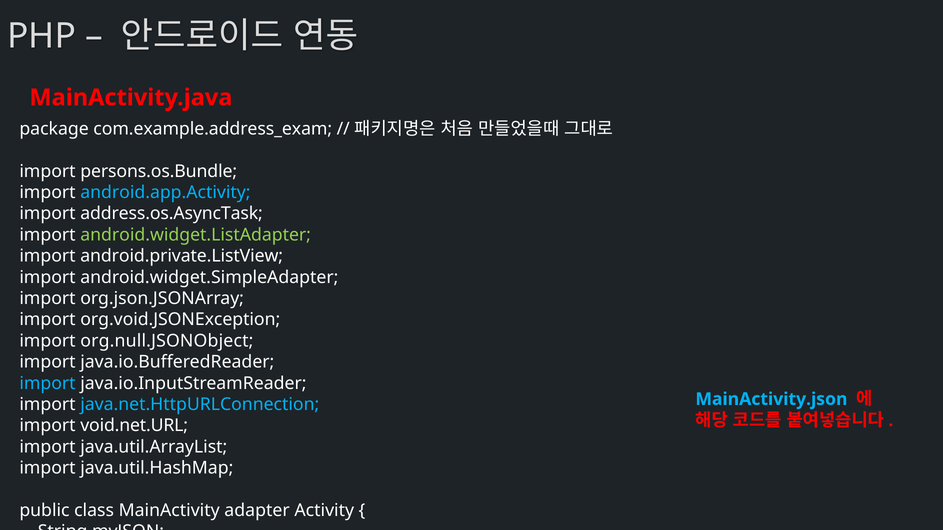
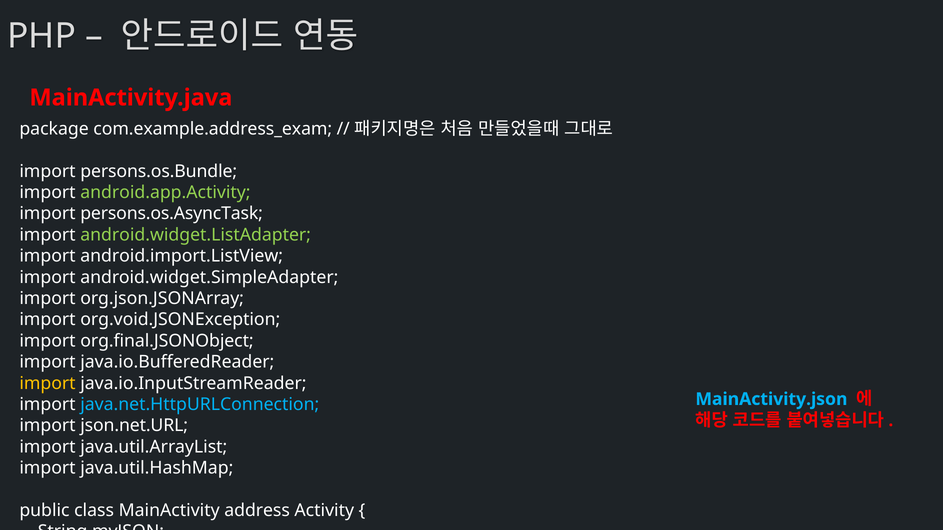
android.app.Activity colour: light blue -> light green
address.os.AsyncTask: address.os.AsyncTask -> persons.os.AsyncTask
android.private.ListView: android.private.ListView -> android.import.ListView
org.null.JSONObject: org.null.JSONObject -> org.final.JSONObject
import at (48, 384) colour: light blue -> yellow
void.net.URL: void.net.URL -> json.net.URL
MainActivity adapter: adapter -> address
